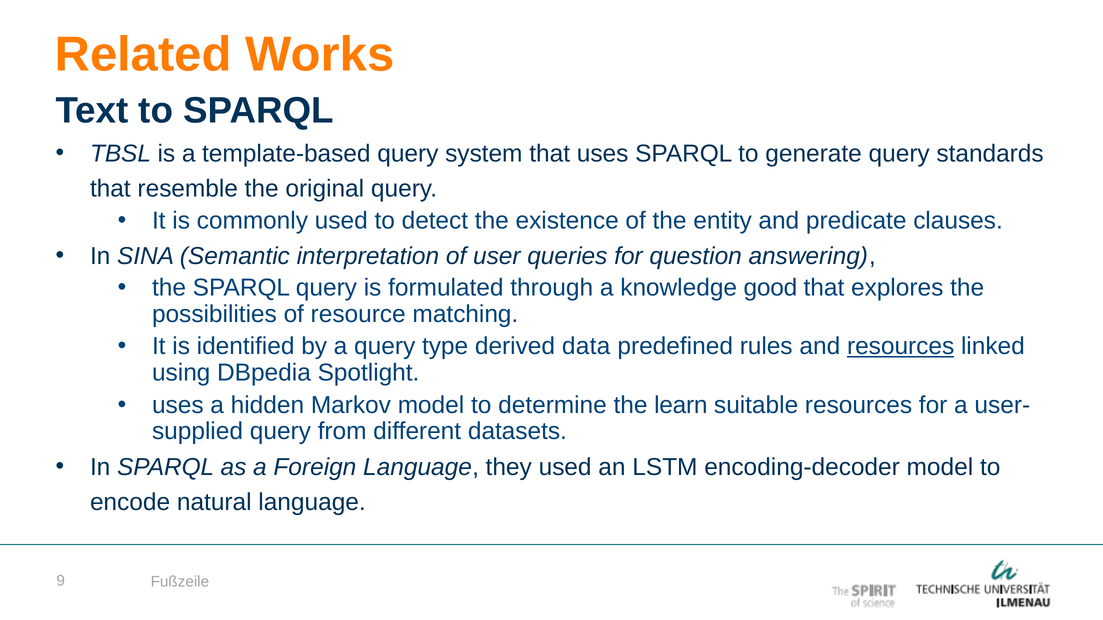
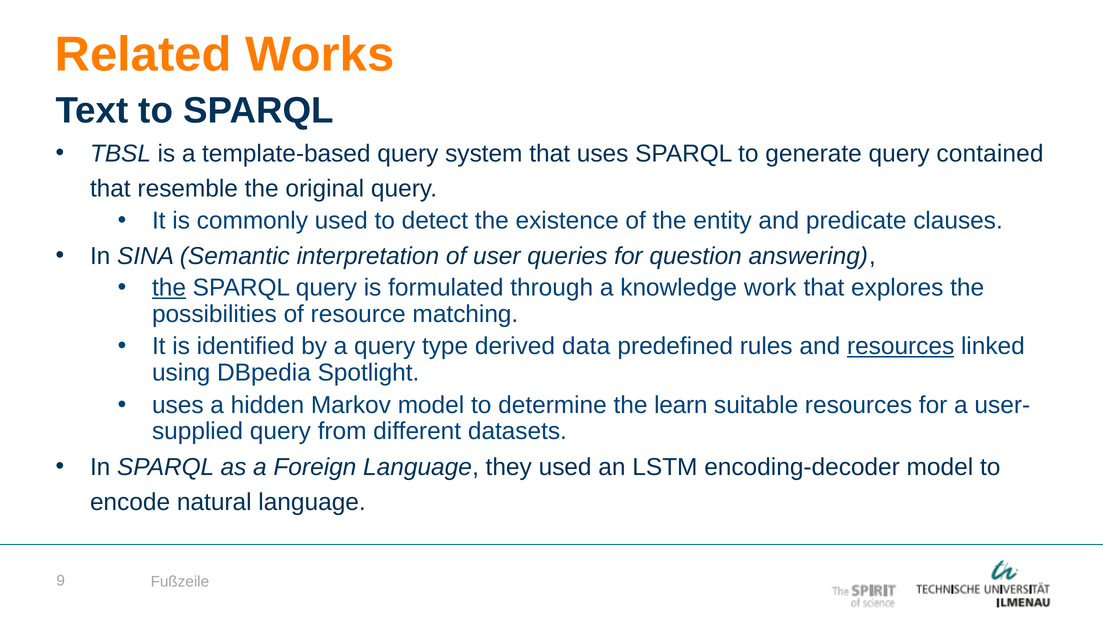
standards: standards -> contained
the at (169, 288) underline: none -> present
good: good -> work
